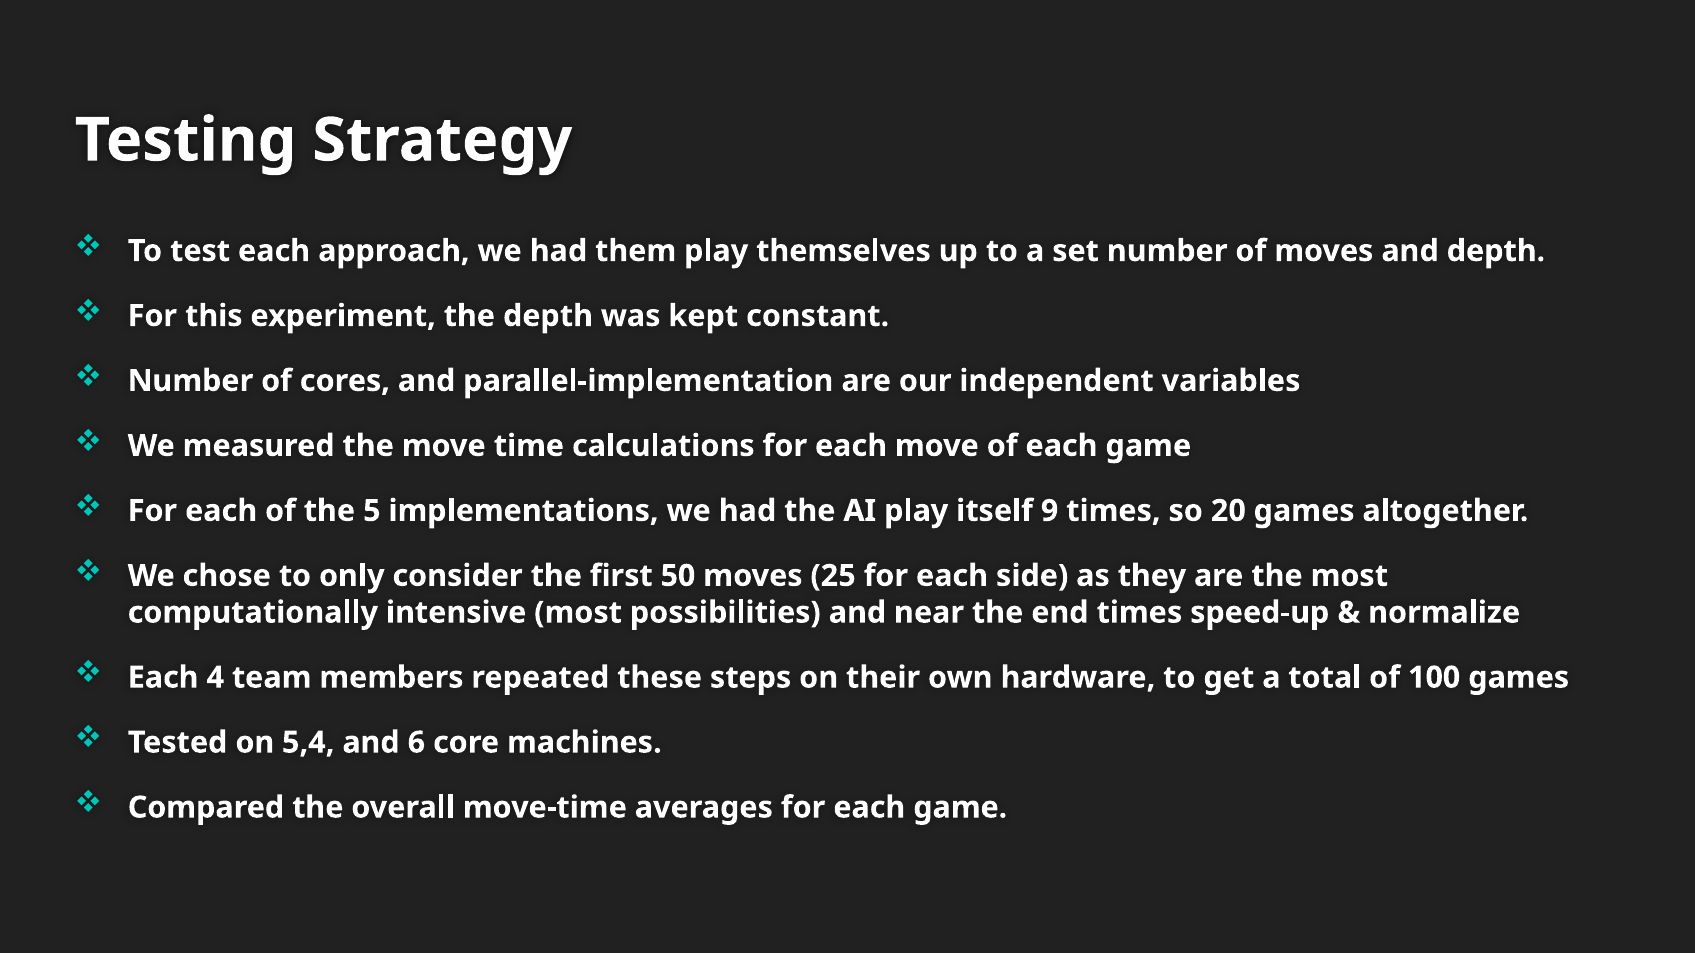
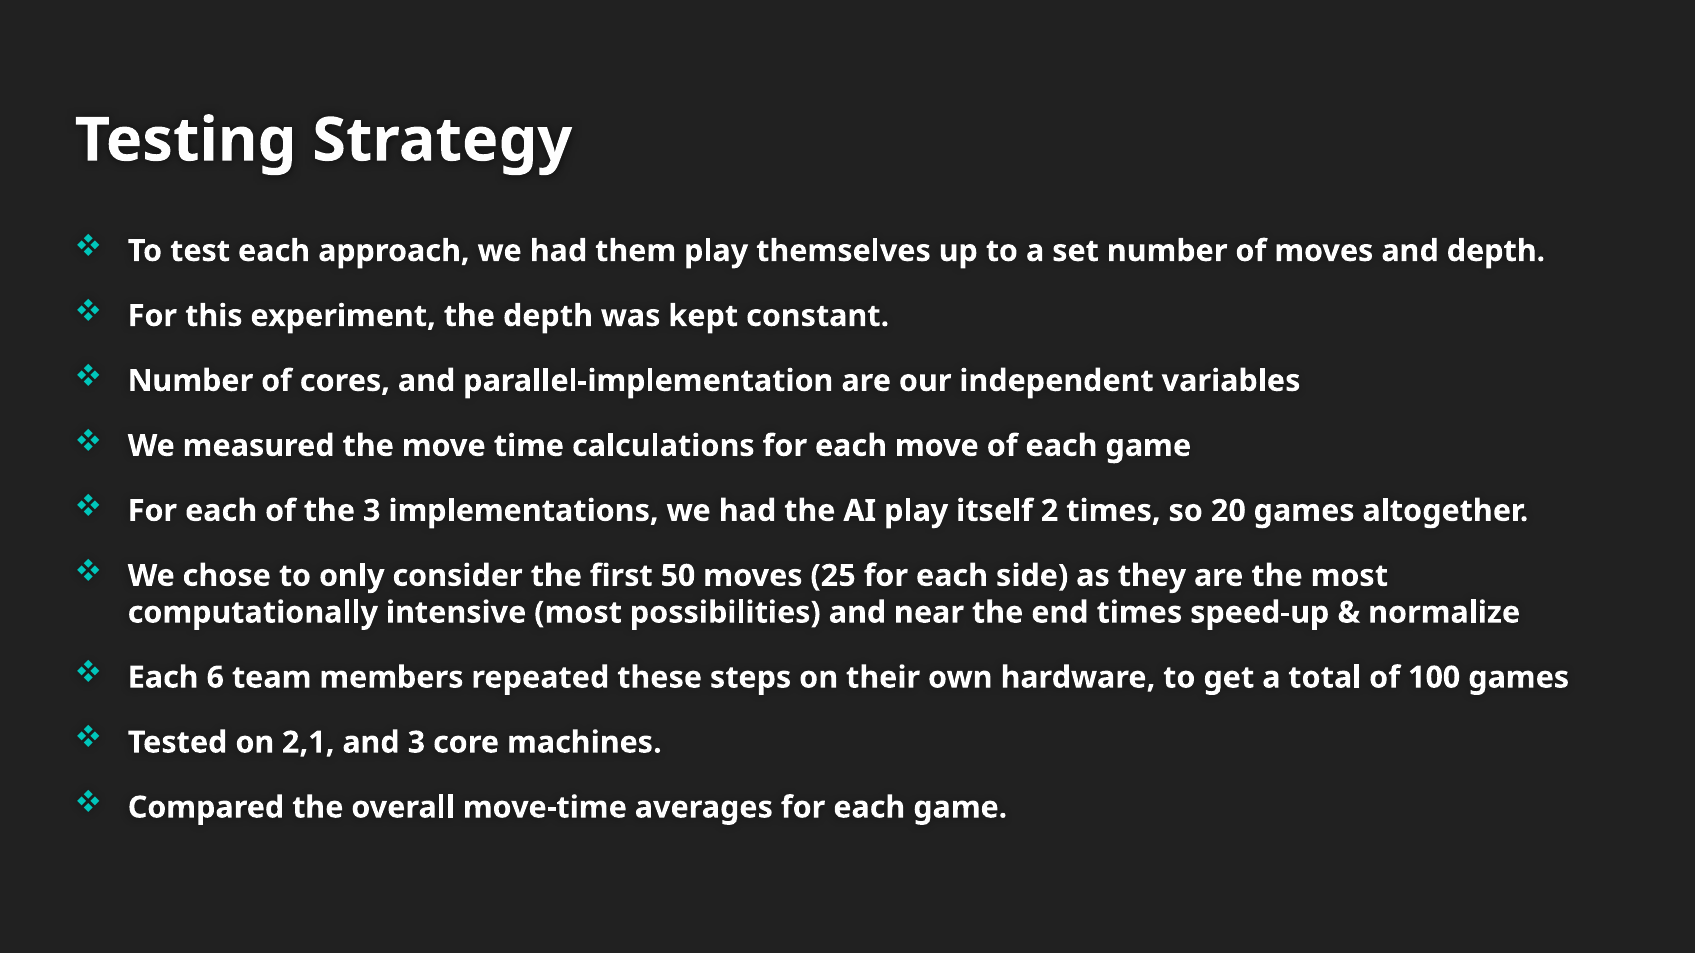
the 5: 5 -> 3
9: 9 -> 2
4: 4 -> 6
5,4: 5,4 -> 2,1
and 6: 6 -> 3
